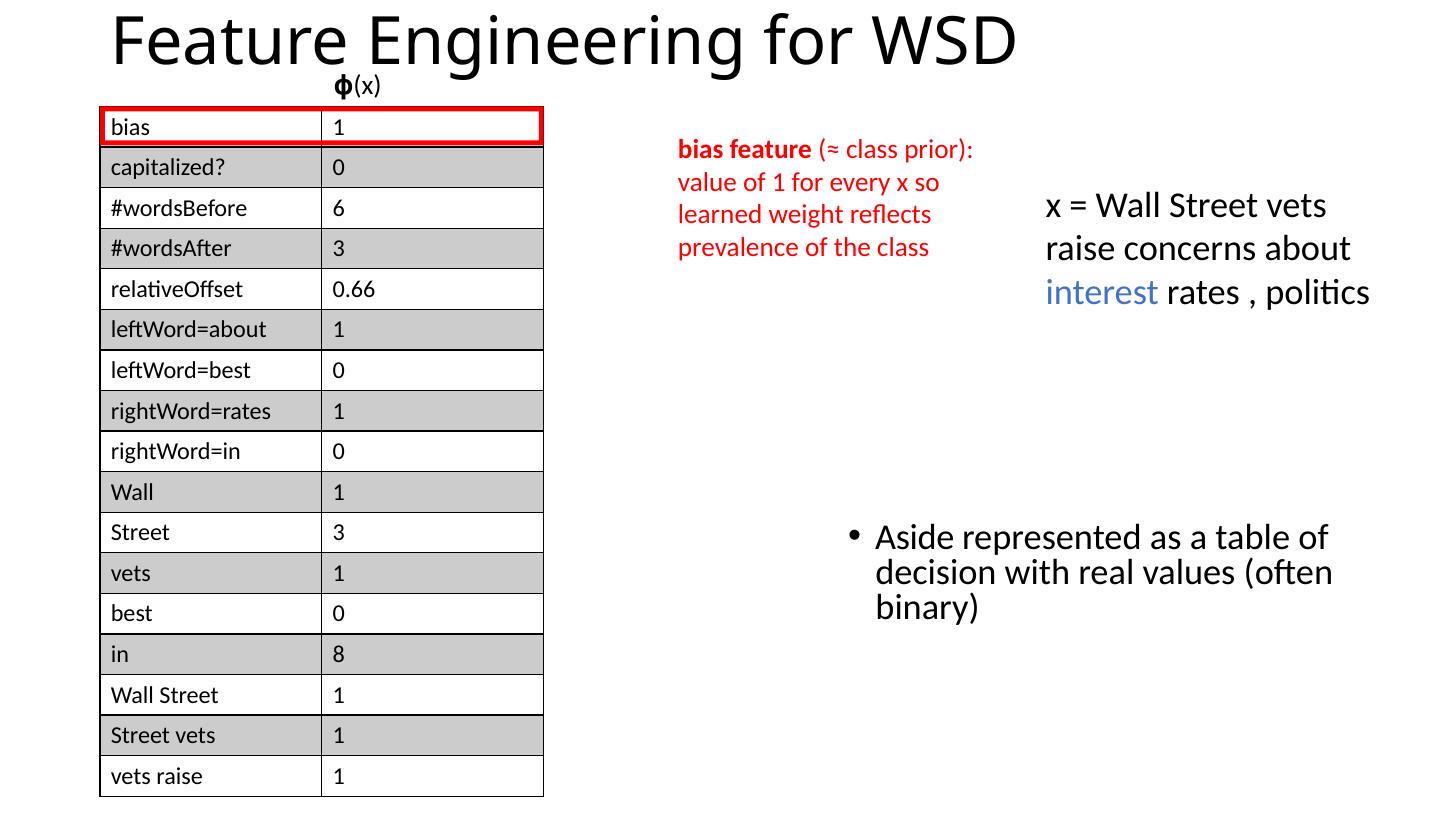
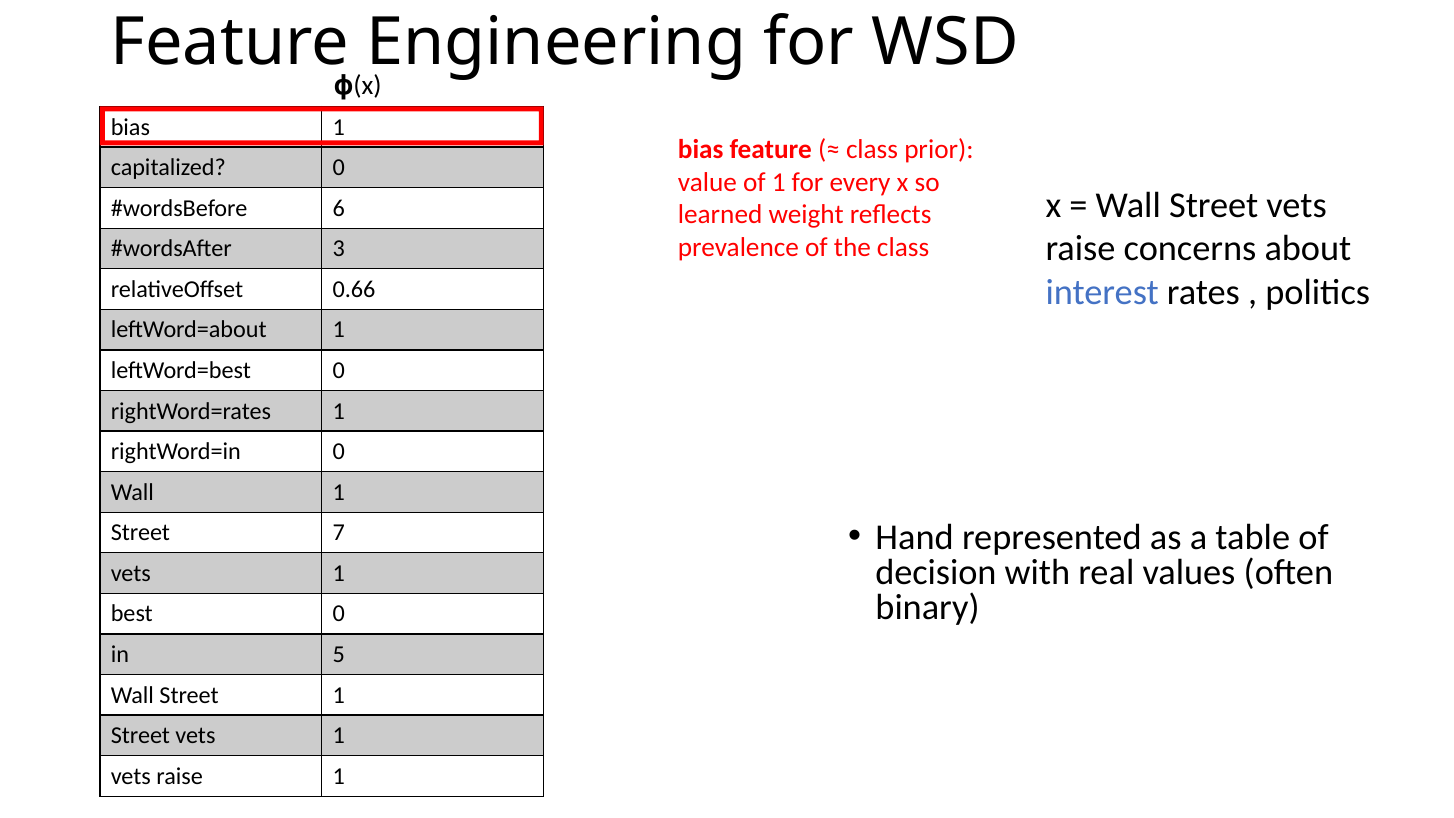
Aside: Aside -> Hand
Street 3: 3 -> 7
8: 8 -> 5
